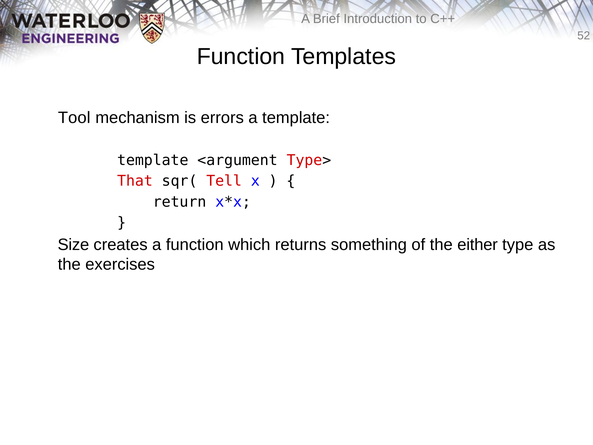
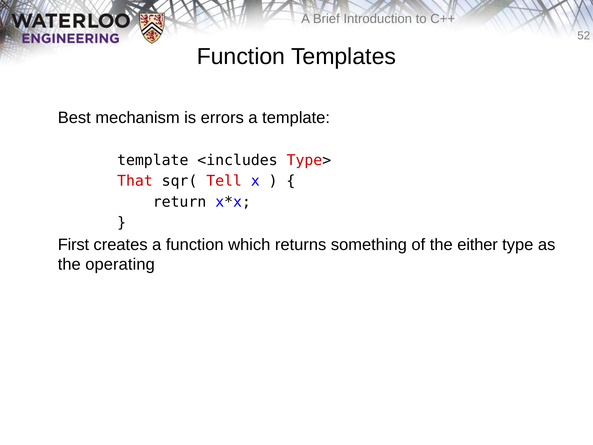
Tool: Tool -> Best
<argument: <argument -> <includes
Size: Size -> First
exercises: exercises -> operating
